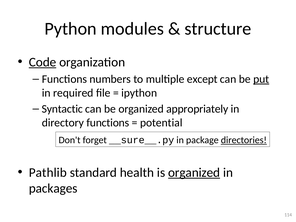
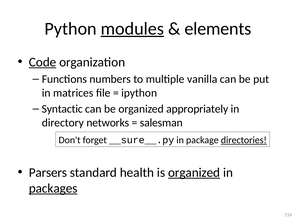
modules underline: none -> present
structure: structure -> elements
except: except -> vanilla
put underline: present -> none
required: required -> matrices
directory functions: functions -> networks
potential: potential -> salesman
Pathlib: Pathlib -> Parsers
packages underline: none -> present
